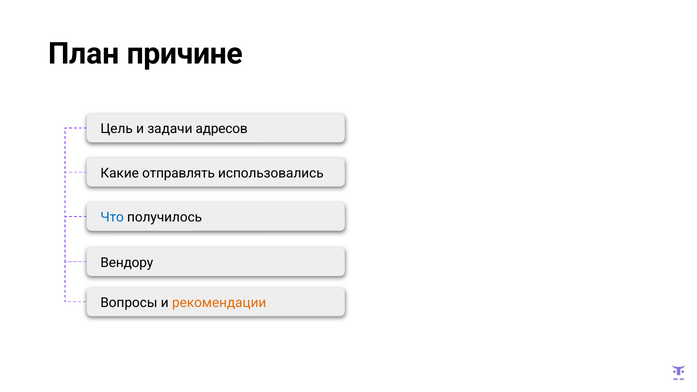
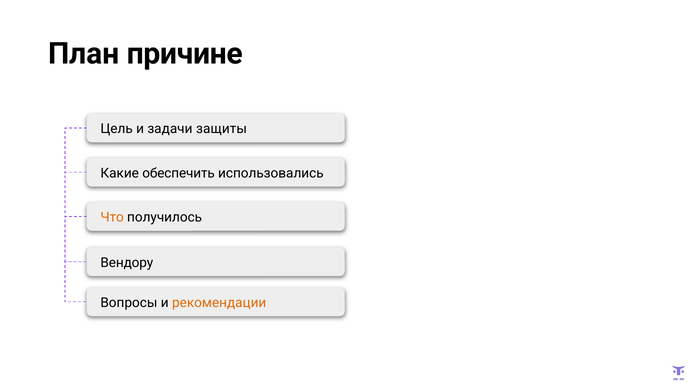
адресов: адресов -> защиты
отправлять: отправлять -> обеспечить
Что colour: blue -> orange
